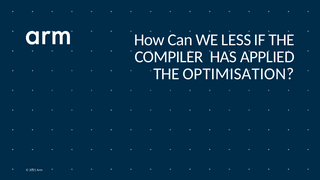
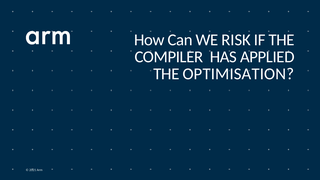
LESS: LESS -> RISK
